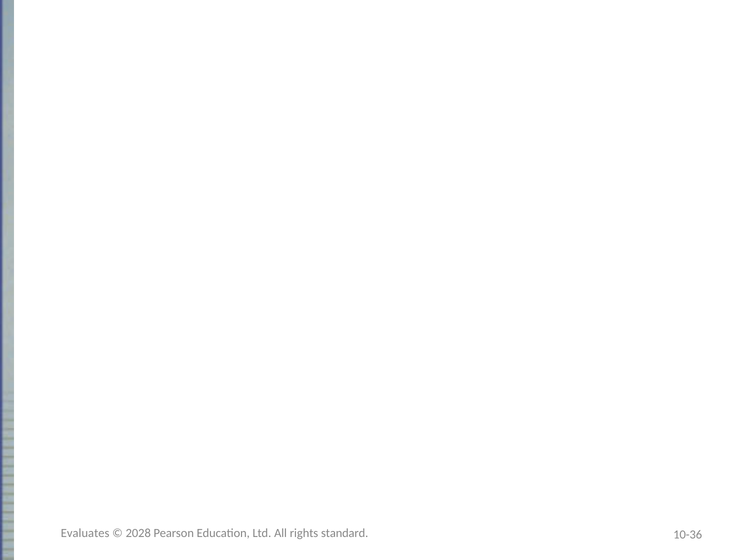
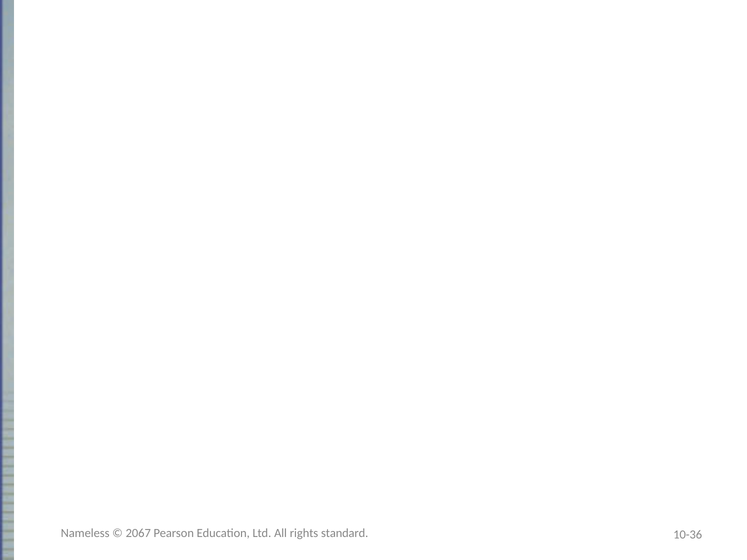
Evaluates: Evaluates -> Nameless
2028: 2028 -> 2067
